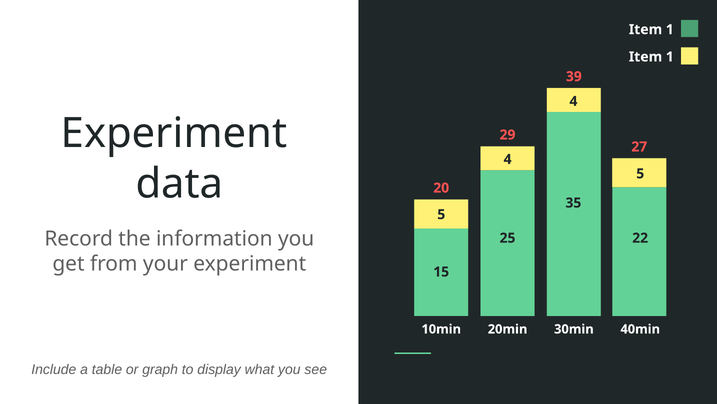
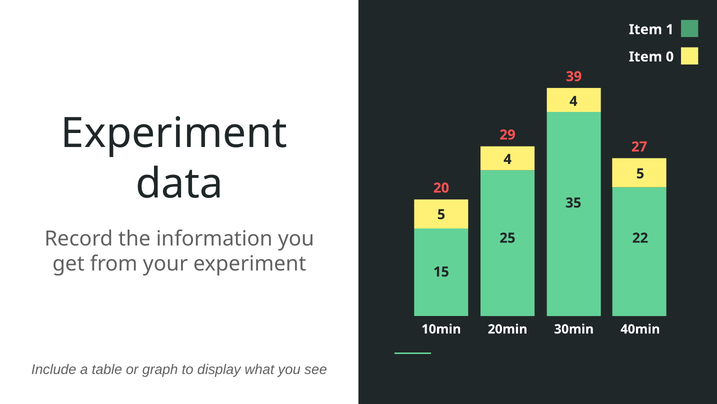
1 at (670, 57): 1 -> 0
